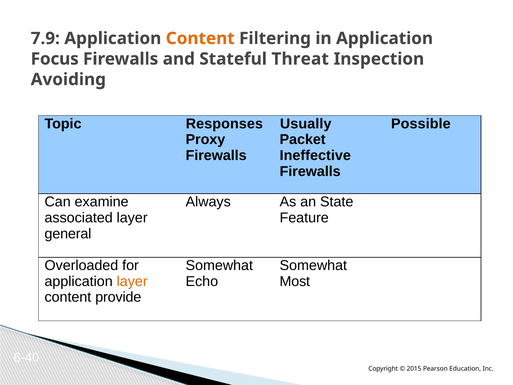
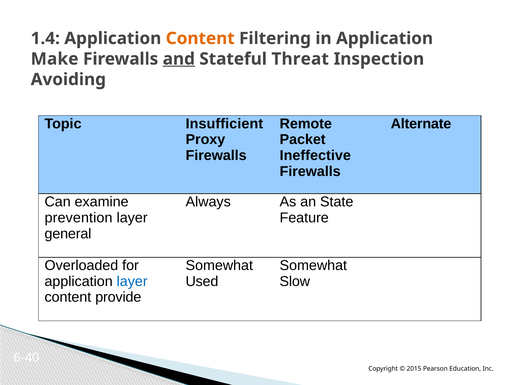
7.9: 7.9 -> 1.4
Focus: Focus -> Make
and underline: none -> present
Responses: Responses -> Insufficient
Usually: Usually -> Remote
Possible: Possible -> Alternate
associated: associated -> prevention
layer at (132, 281) colour: orange -> blue
Echo: Echo -> Used
Most: Most -> Slow
